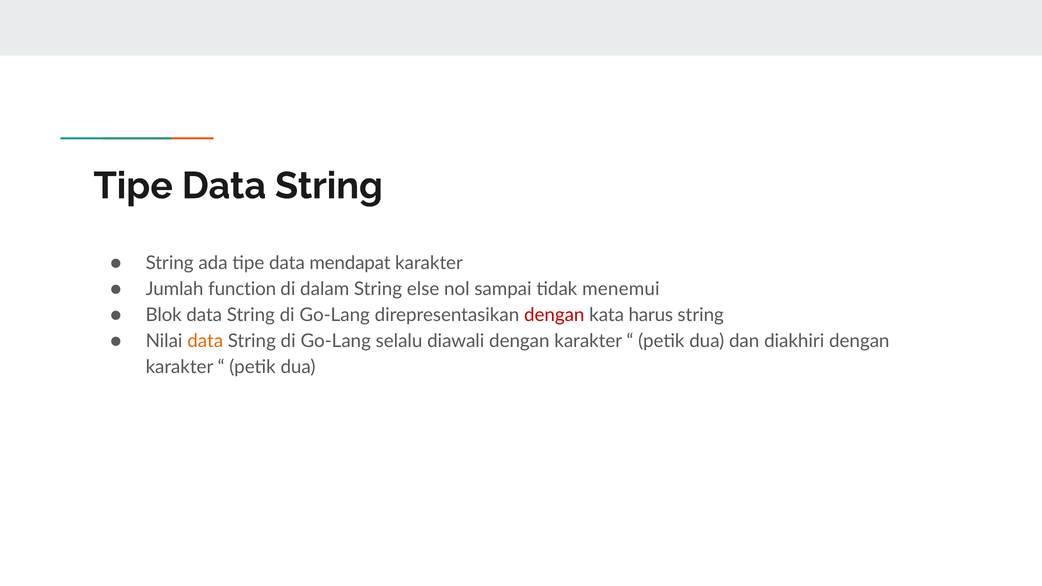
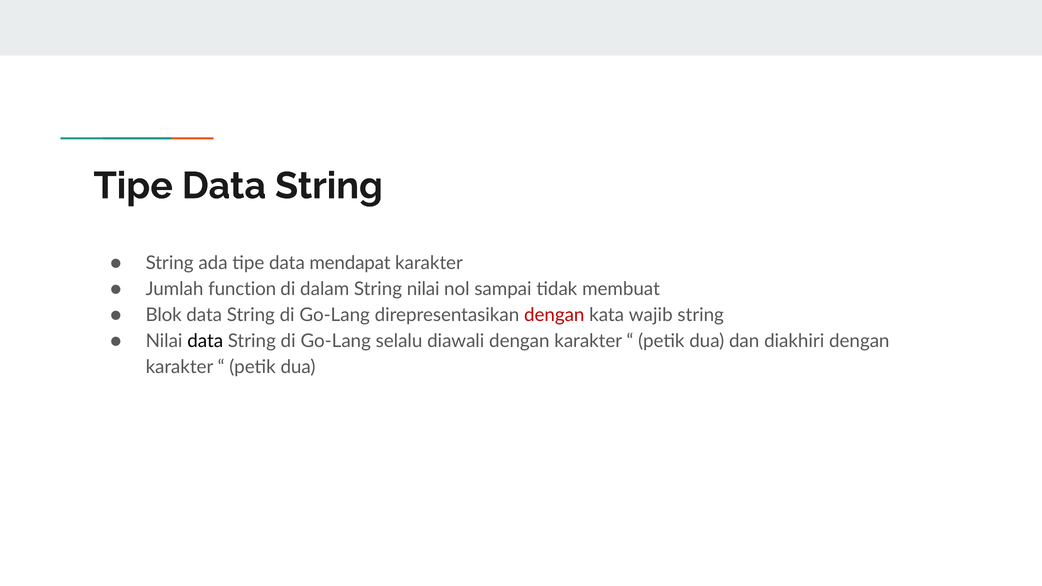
String else: else -> nilai
menemui: menemui -> membuat
harus: harus -> wajib
data at (205, 341) colour: orange -> black
